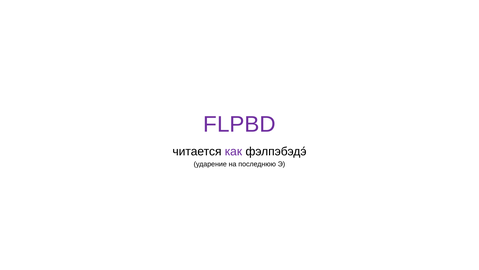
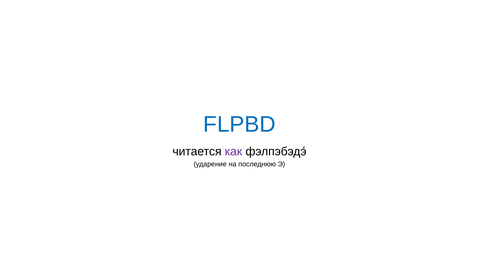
FLPBD colour: purple -> blue
